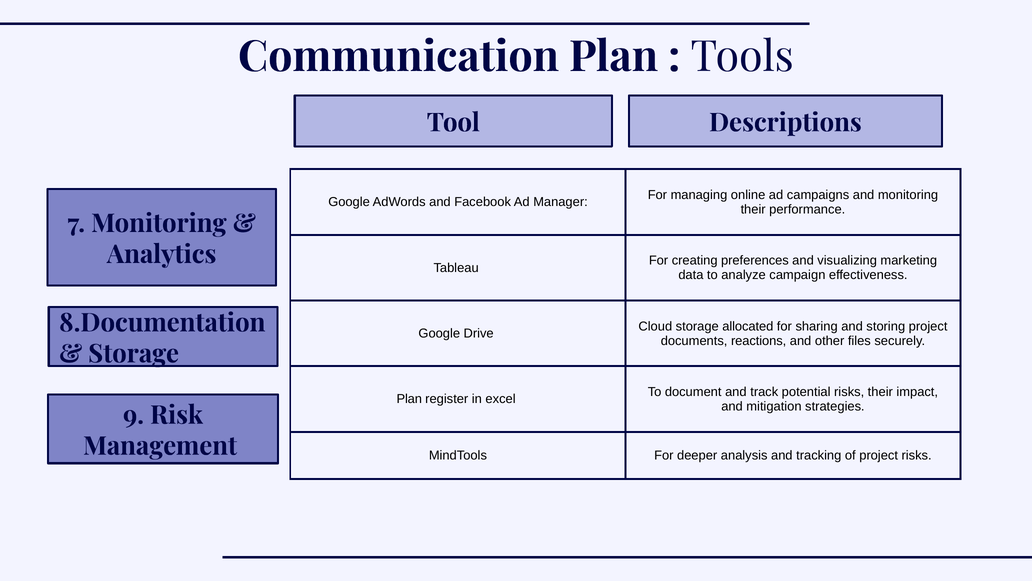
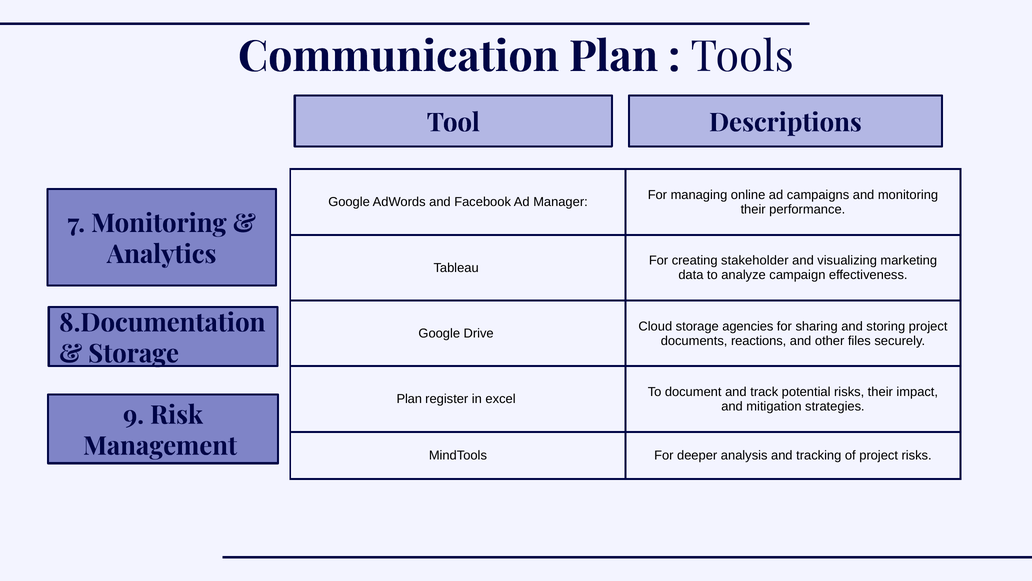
preferences: preferences -> stakeholder
allocated: allocated -> agencies
